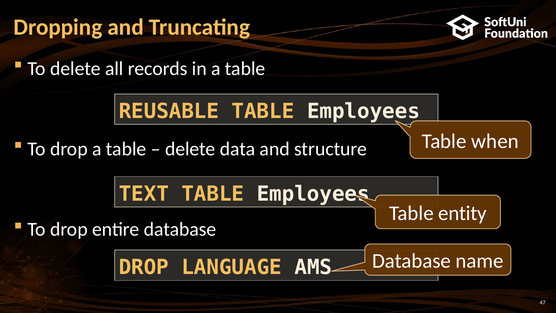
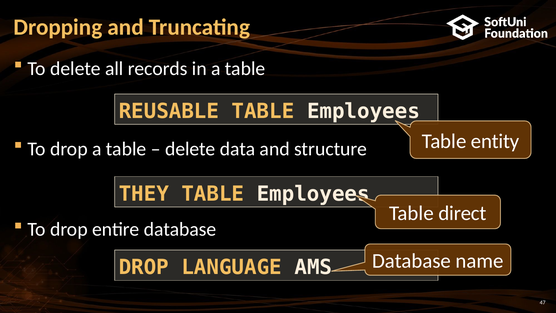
when: when -> entity
TEXT: TEXT -> THEY
entity: entity -> direct
